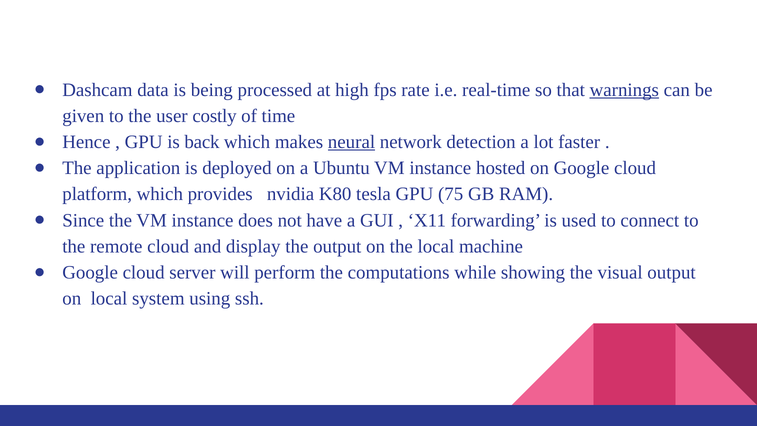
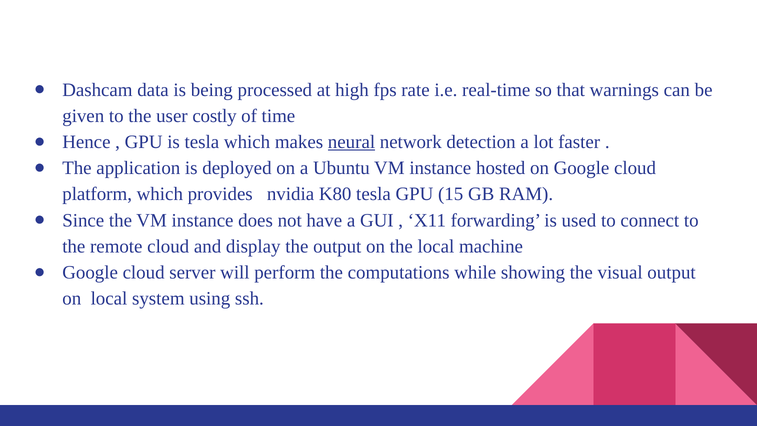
warnings underline: present -> none
is back: back -> tesla
75: 75 -> 15
